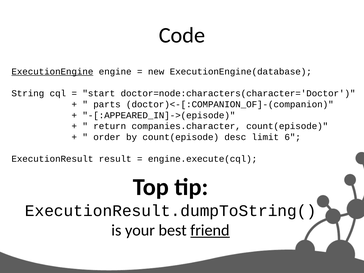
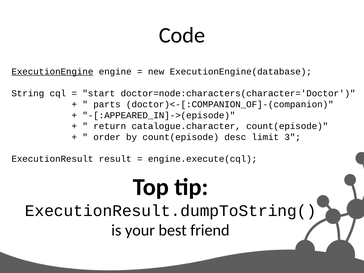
companies.character: companies.character -> catalogue.character
6: 6 -> 3
friend underline: present -> none
